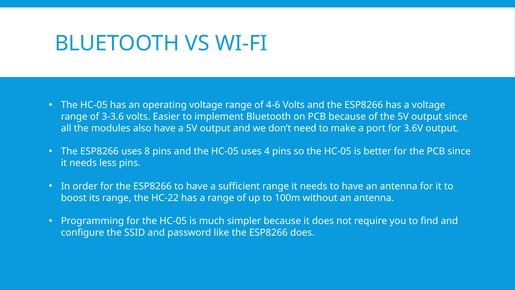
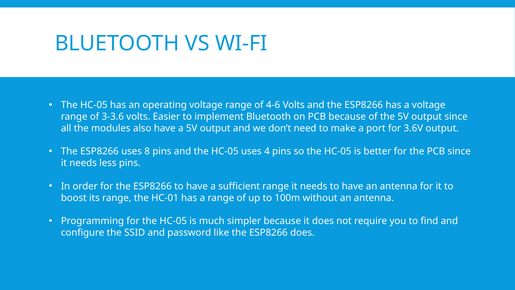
HC-22: HC-22 -> HC-01
